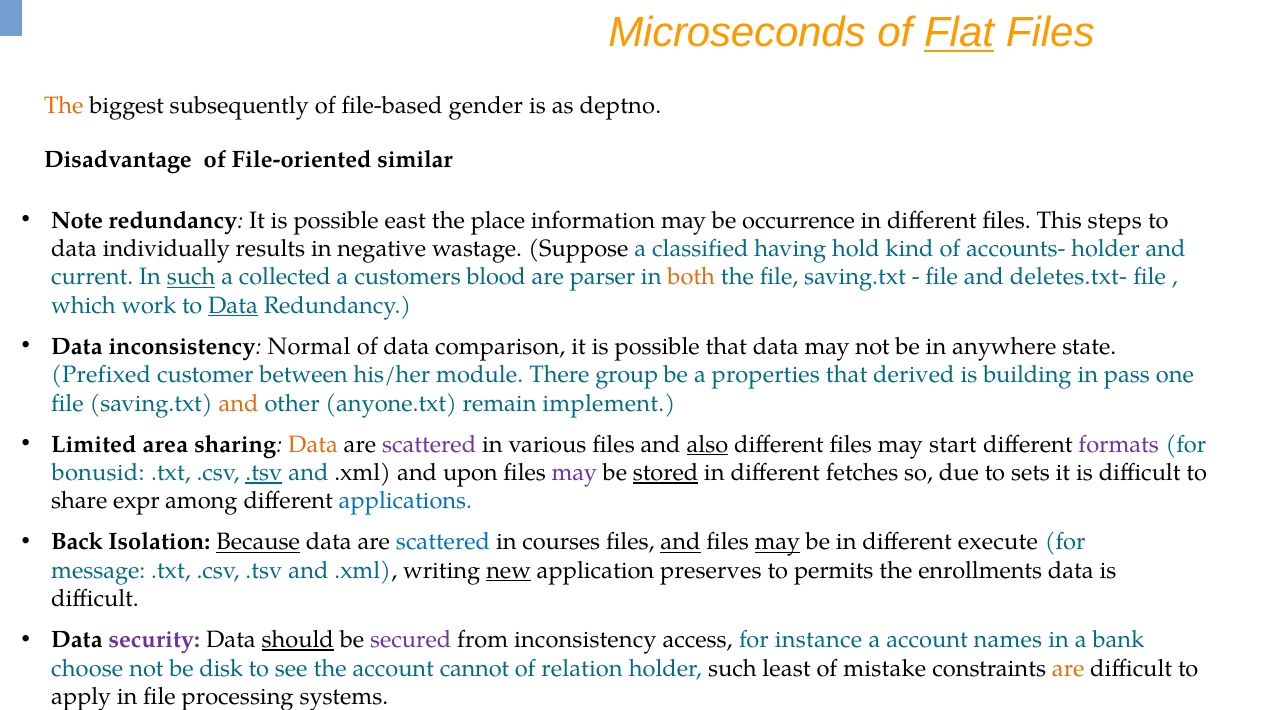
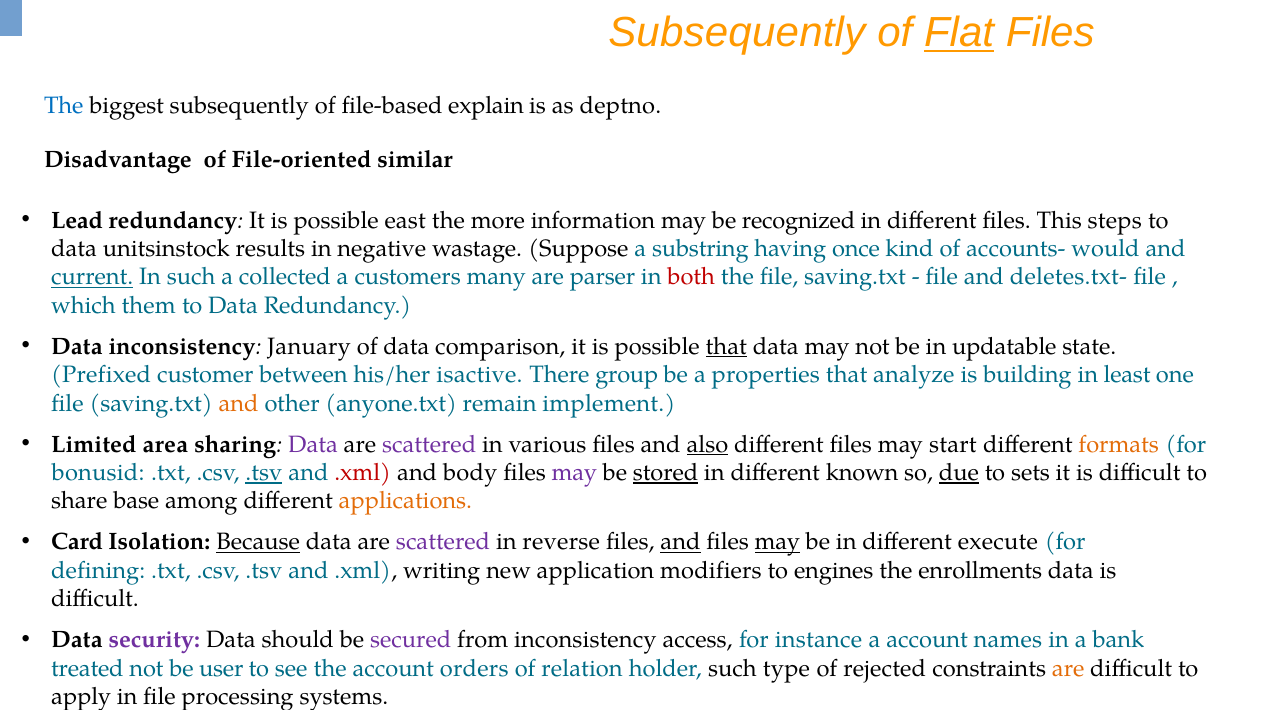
Microseconds at (737, 33): Microseconds -> Subsequently
The at (64, 106) colour: orange -> blue
gender: gender -> explain
Note: Note -> Lead
place: place -> more
occurrence: occurrence -> recognized
individually: individually -> unitsinstock
classified: classified -> substring
hold: hold -> once
accounts- holder: holder -> would
current underline: none -> present
such at (191, 277) underline: present -> none
blood: blood -> many
both colour: orange -> red
work: work -> them
Data at (233, 305) underline: present -> none
Normal: Normal -> January
that at (726, 346) underline: none -> present
anywhere: anywhere -> updatable
module: module -> isactive
derived: derived -> analyze
pass: pass -> least
Data at (313, 444) colour: orange -> purple
formats colour: purple -> orange
.xml at (363, 473) colour: black -> red
upon: upon -> body
fetches: fetches -> known
due underline: none -> present
expr: expr -> base
applications colour: blue -> orange
Back: Back -> Card
scattered at (443, 542) colour: blue -> purple
courses: courses -> reverse
message: message -> defining
new underline: present -> none
preserves: preserves -> modifiers
permits: permits -> engines
should underline: present -> none
choose: choose -> treated
disk: disk -> user
cannot: cannot -> orders
least: least -> type
mistake: mistake -> rejected
